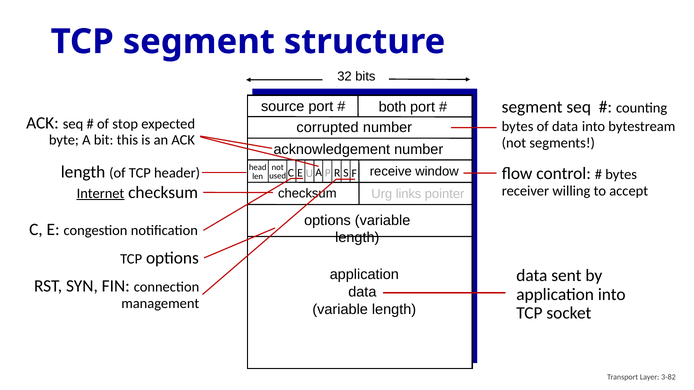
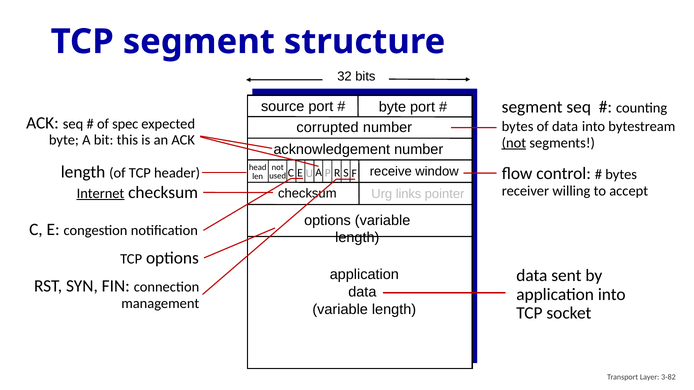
both at (392, 107): both -> byte
stop: stop -> spec
not at (514, 143) underline: none -> present
